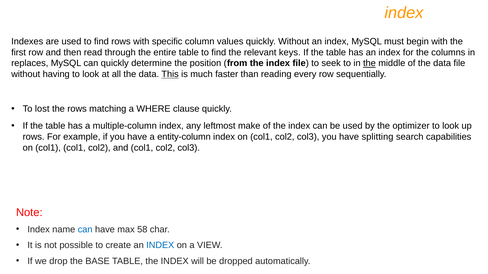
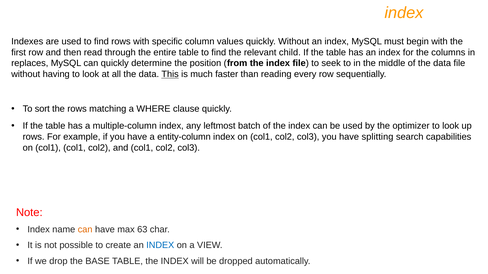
keys: keys -> child
the at (369, 63) underline: present -> none
lost: lost -> sort
make: make -> batch
can at (85, 230) colour: blue -> orange
58: 58 -> 63
